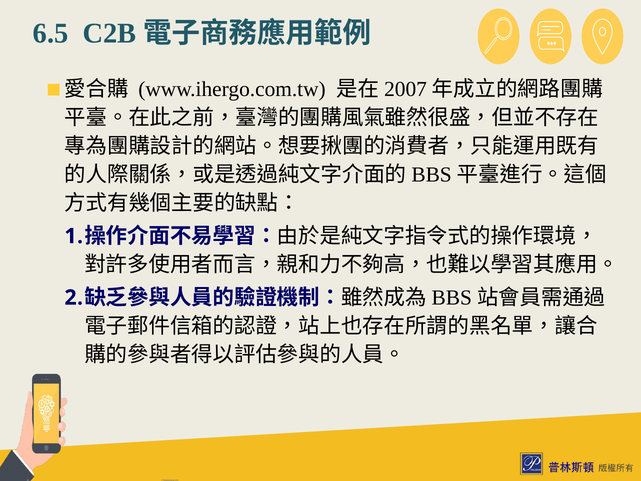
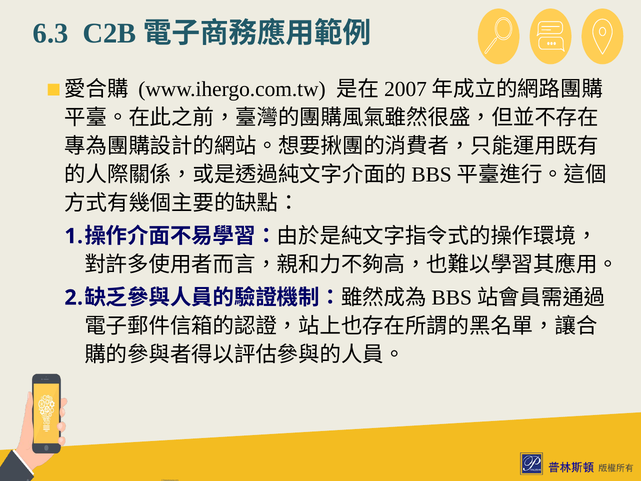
6.5: 6.5 -> 6.3
